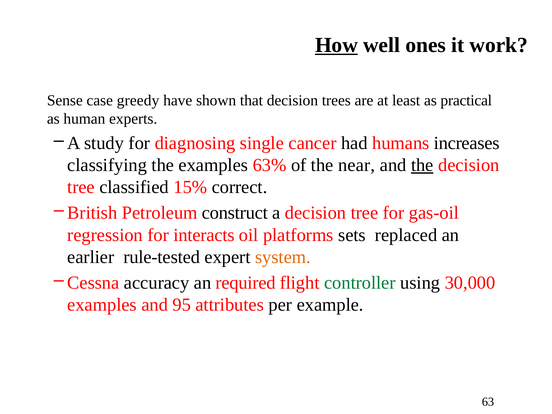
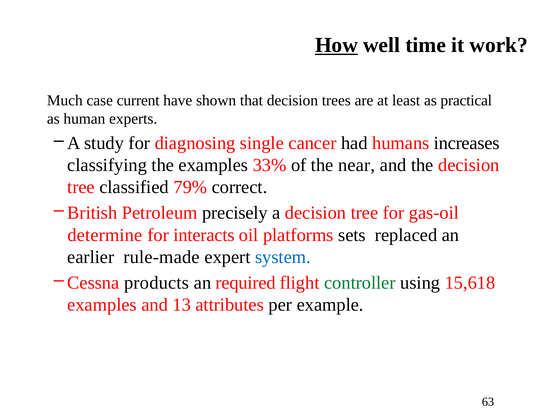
ones: ones -> time
Sense: Sense -> Much
greedy: greedy -> current
63%: 63% -> 33%
the at (422, 165) underline: present -> none
15%: 15% -> 79%
construct: construct -> precisely
regression: regression -> determine
rule-tested: rule-tested -> rule-made
system colour: orange -> blue
accuracy: accuracy -> products
30,000: 30,000 -> 15,618
95: 95 -> 13
